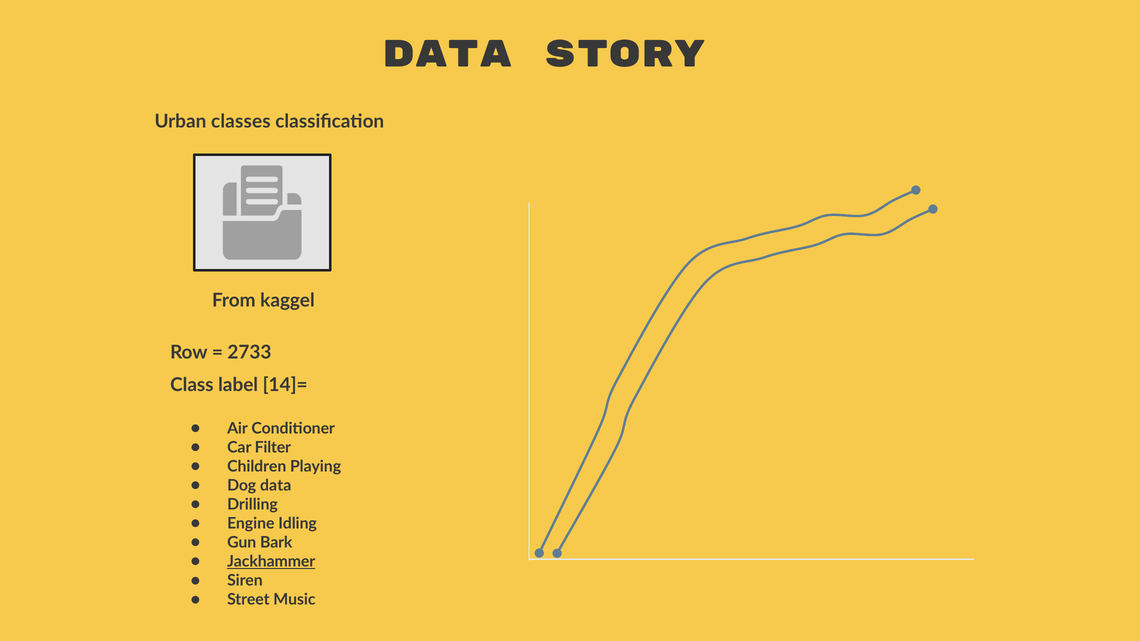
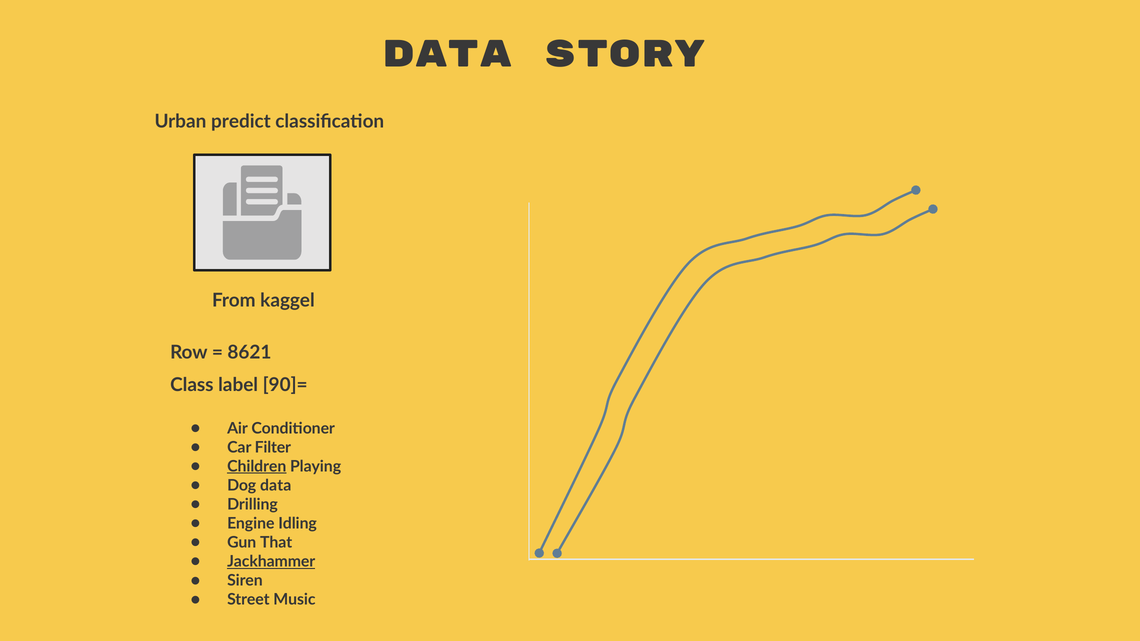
classes: classes -> predict
2733: 2733 -> 8621
14]=: 14]= -> 90]=
Children underline: none -> present
Bark: Bark -> That
